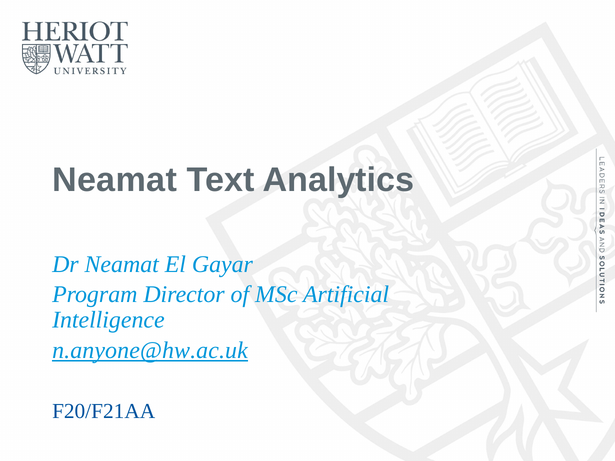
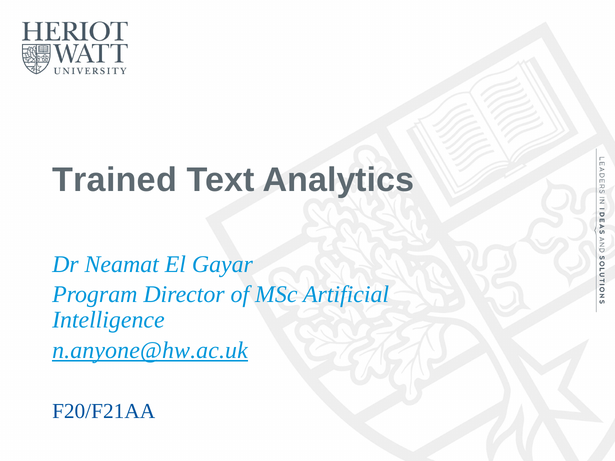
Neamat at (115, 180): Neamat -> Trained
